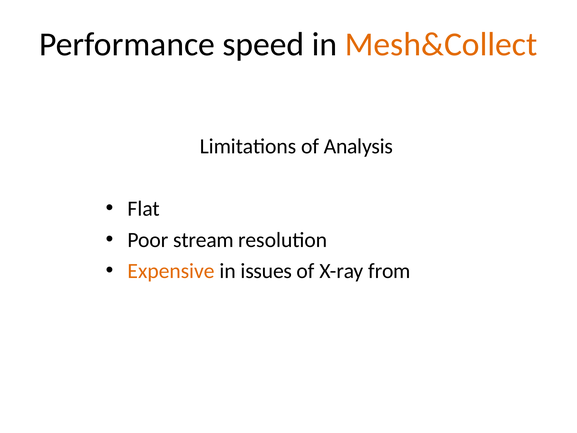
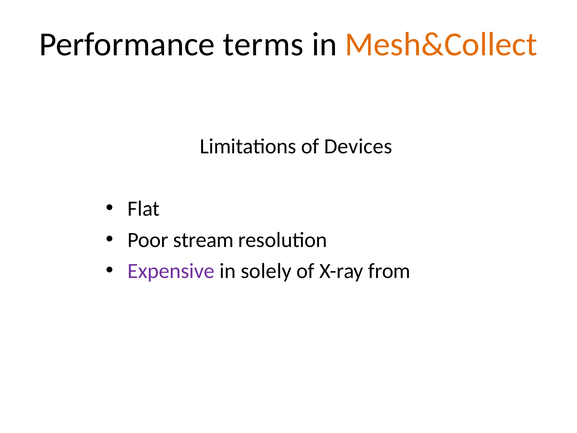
speed: speed -> terms
Analysis: Analysis -> Devices
Expensive colour: orange -> purple
issues: issues -> solely
